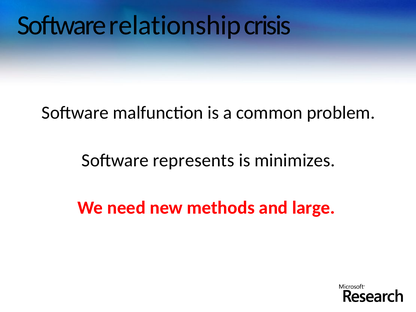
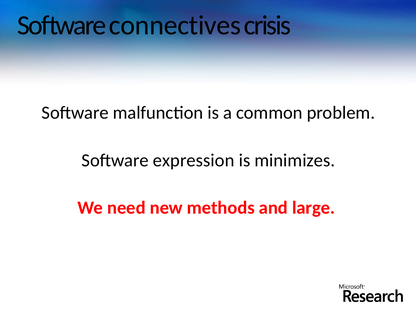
relationship: relationship -> connectives
represents: represents -> expression
